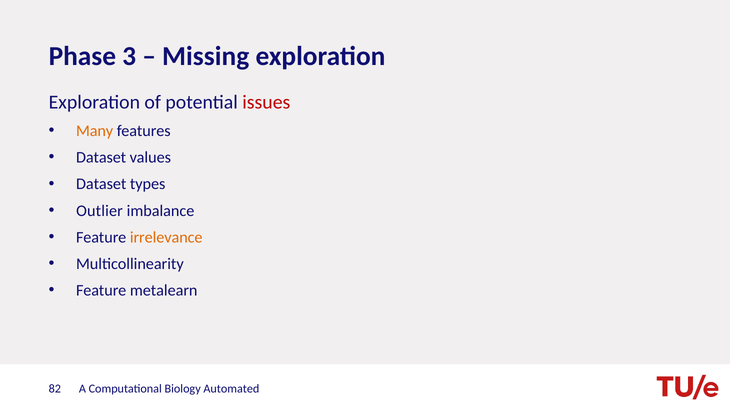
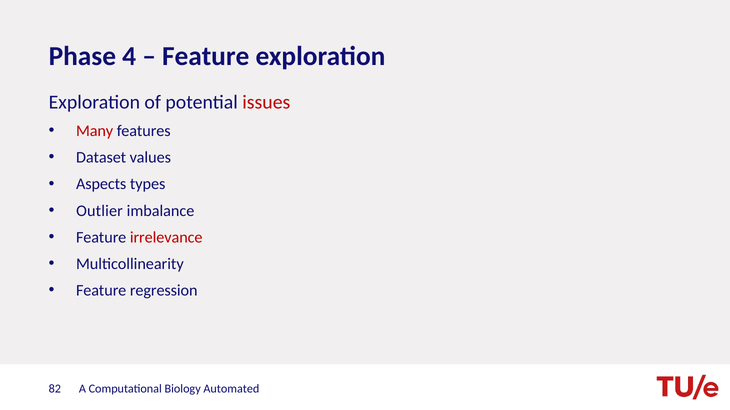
3: 3 -> 4
Missing at (206, 56): Missing -> Feature
Many colour: orange -> red
Dataset at (101, 184): Dataset -> Aspects
irrelevance colour: orange -> red
metalearn: metalearn -> regression
